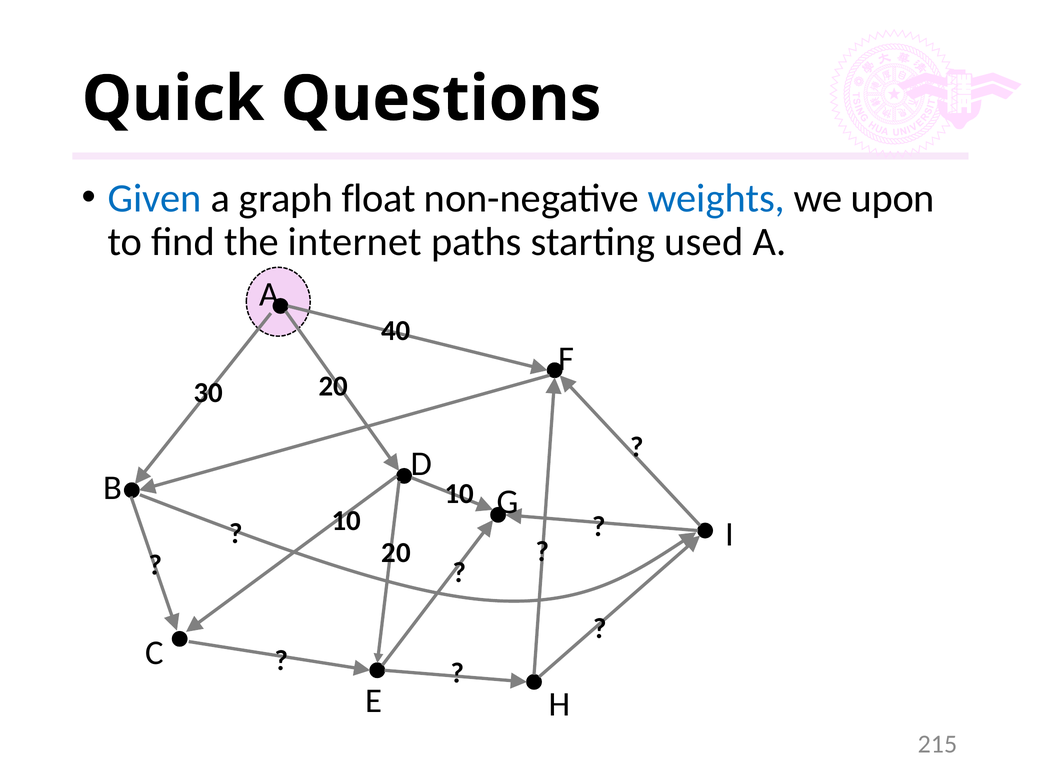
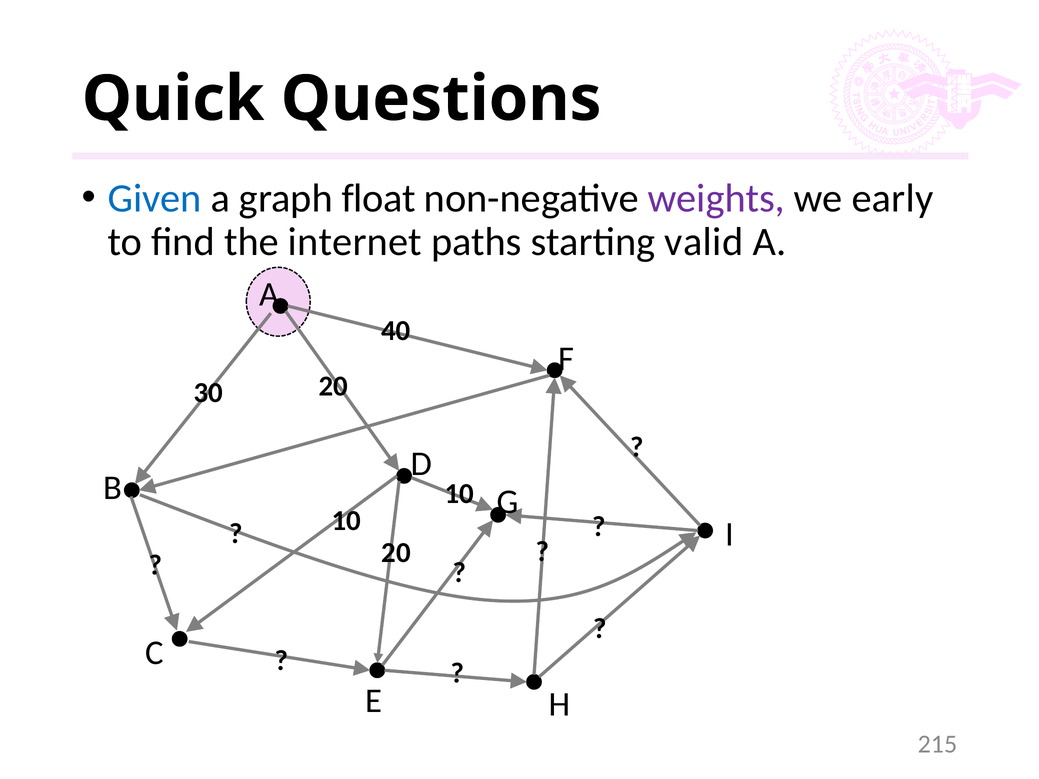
weights colour: blue -> purple
upon: upon -> early
used: used -> valid
